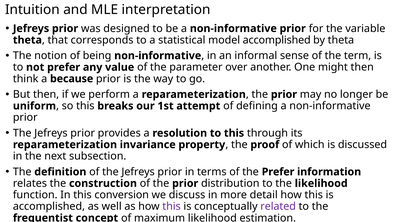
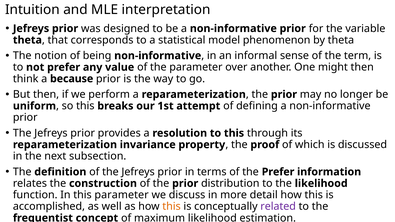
model accomplished: accomplished -> phenomenon
this conversion: conversion -> parameter
this at (172, 207) colour: purple -> orange
